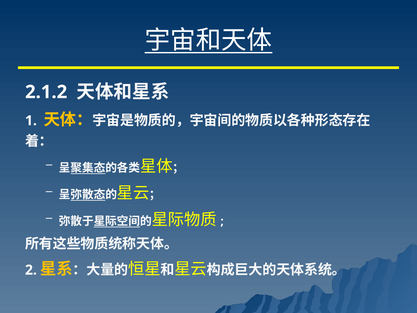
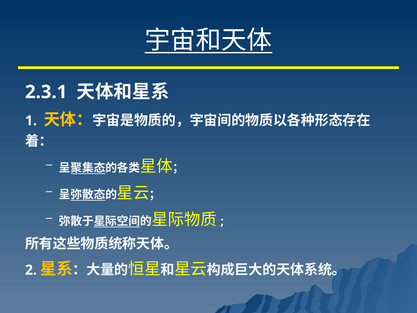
2.1.2: 2.1.2 -> 2.3.1
